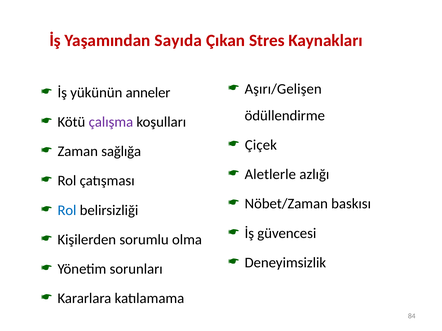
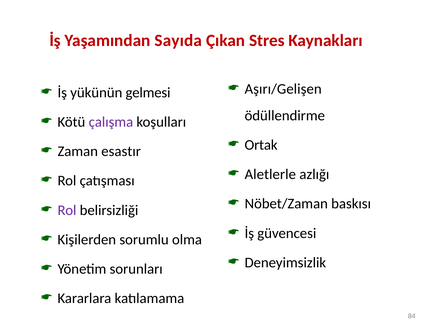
anneler: anneler -> gelmesi
Çiçek: Çiçek -> Ortak
sağlığa: sağlığa -> esastır
Rol at (67, 211) colour: blue -> purple
